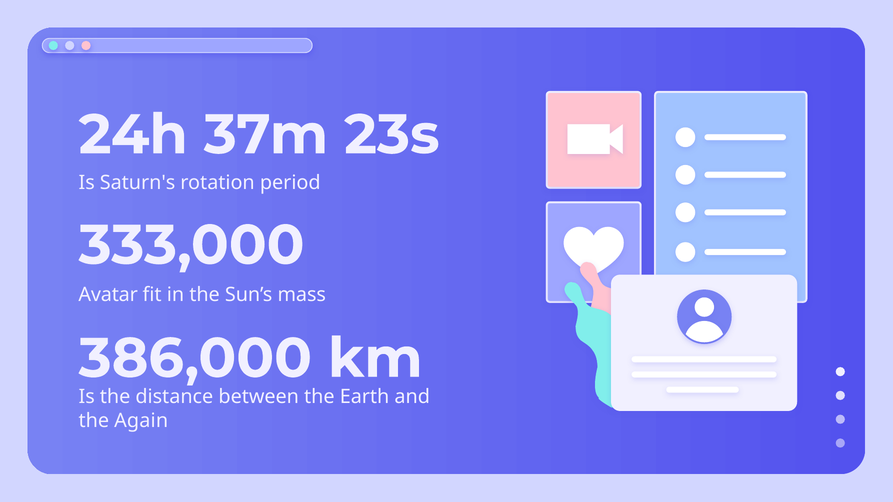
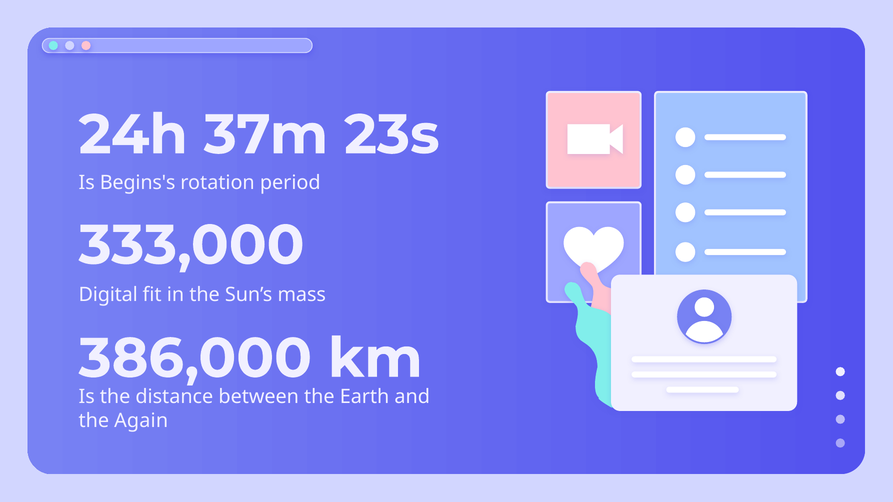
Saturn's: Saturn's -> Begins's
Avatar: Avatar -> Digital
